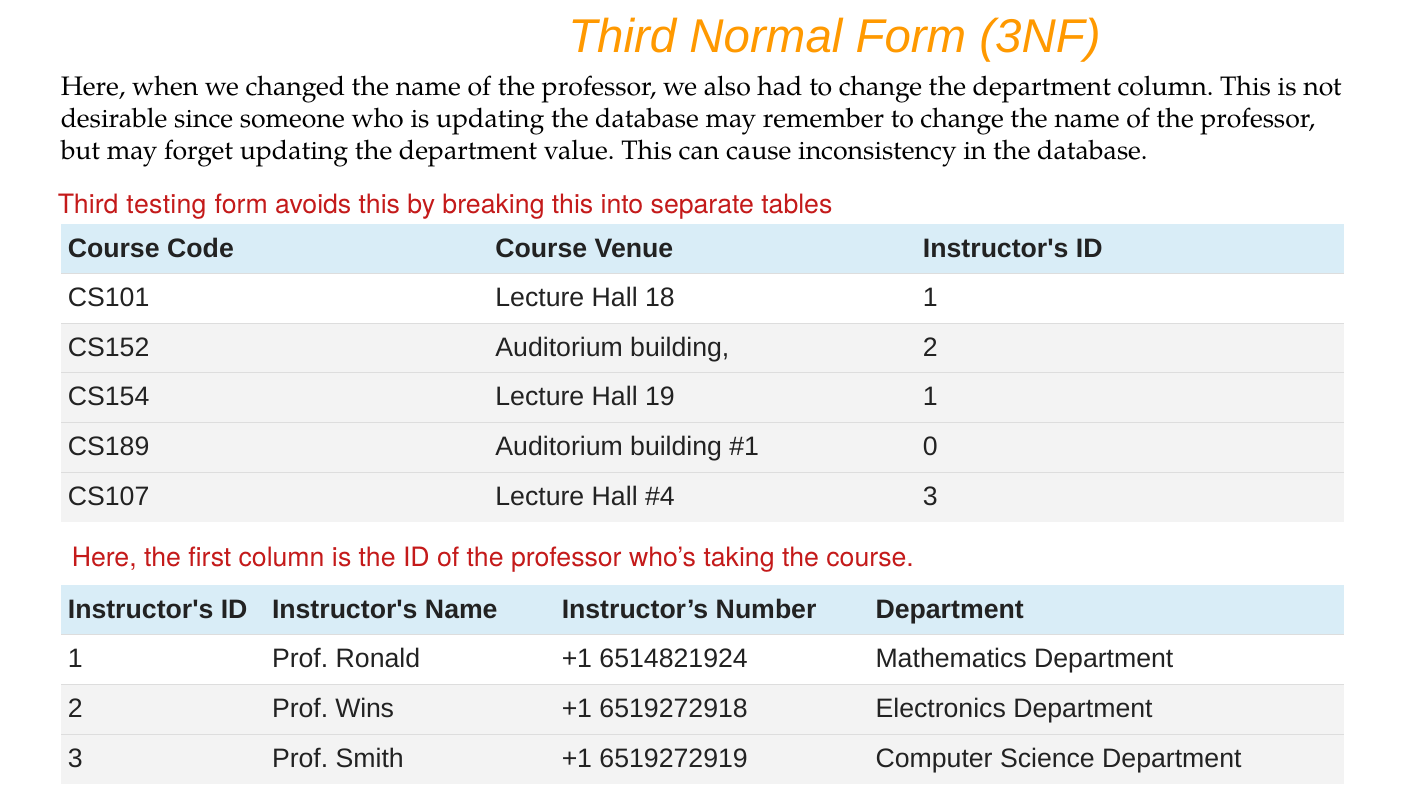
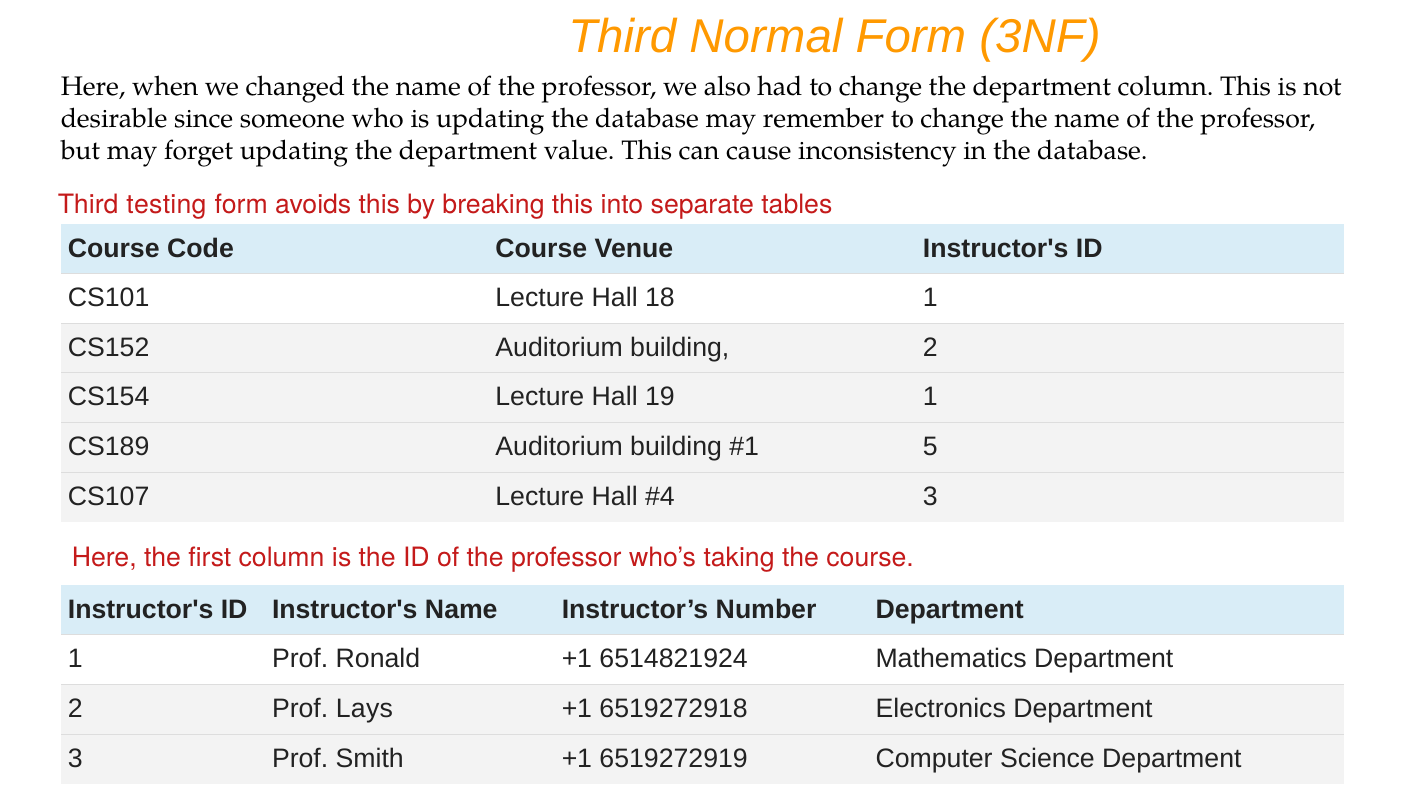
0: 0 -> 5
Wins: Wins -> Lays
